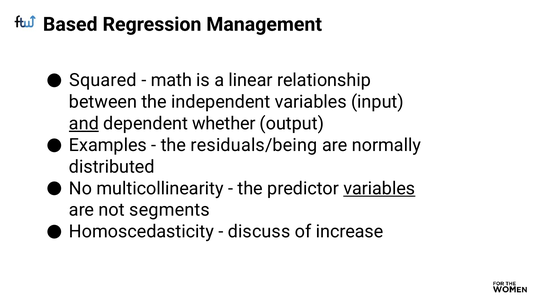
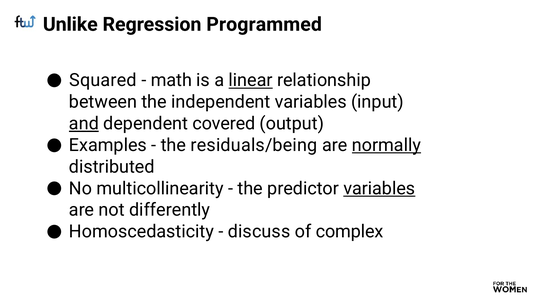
Based: Based -> Unlike
Management: Management -> Programmed
linear underline: none -> present
whether: whether -> covered
normally underline: none -> present
segments: segments -> differently
increase: increase -> complex
